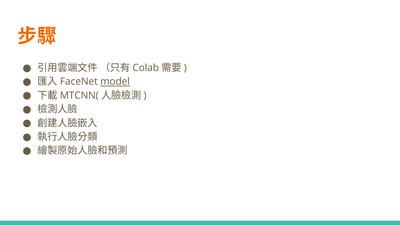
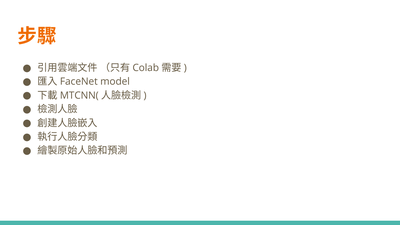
model underline: present -> none
